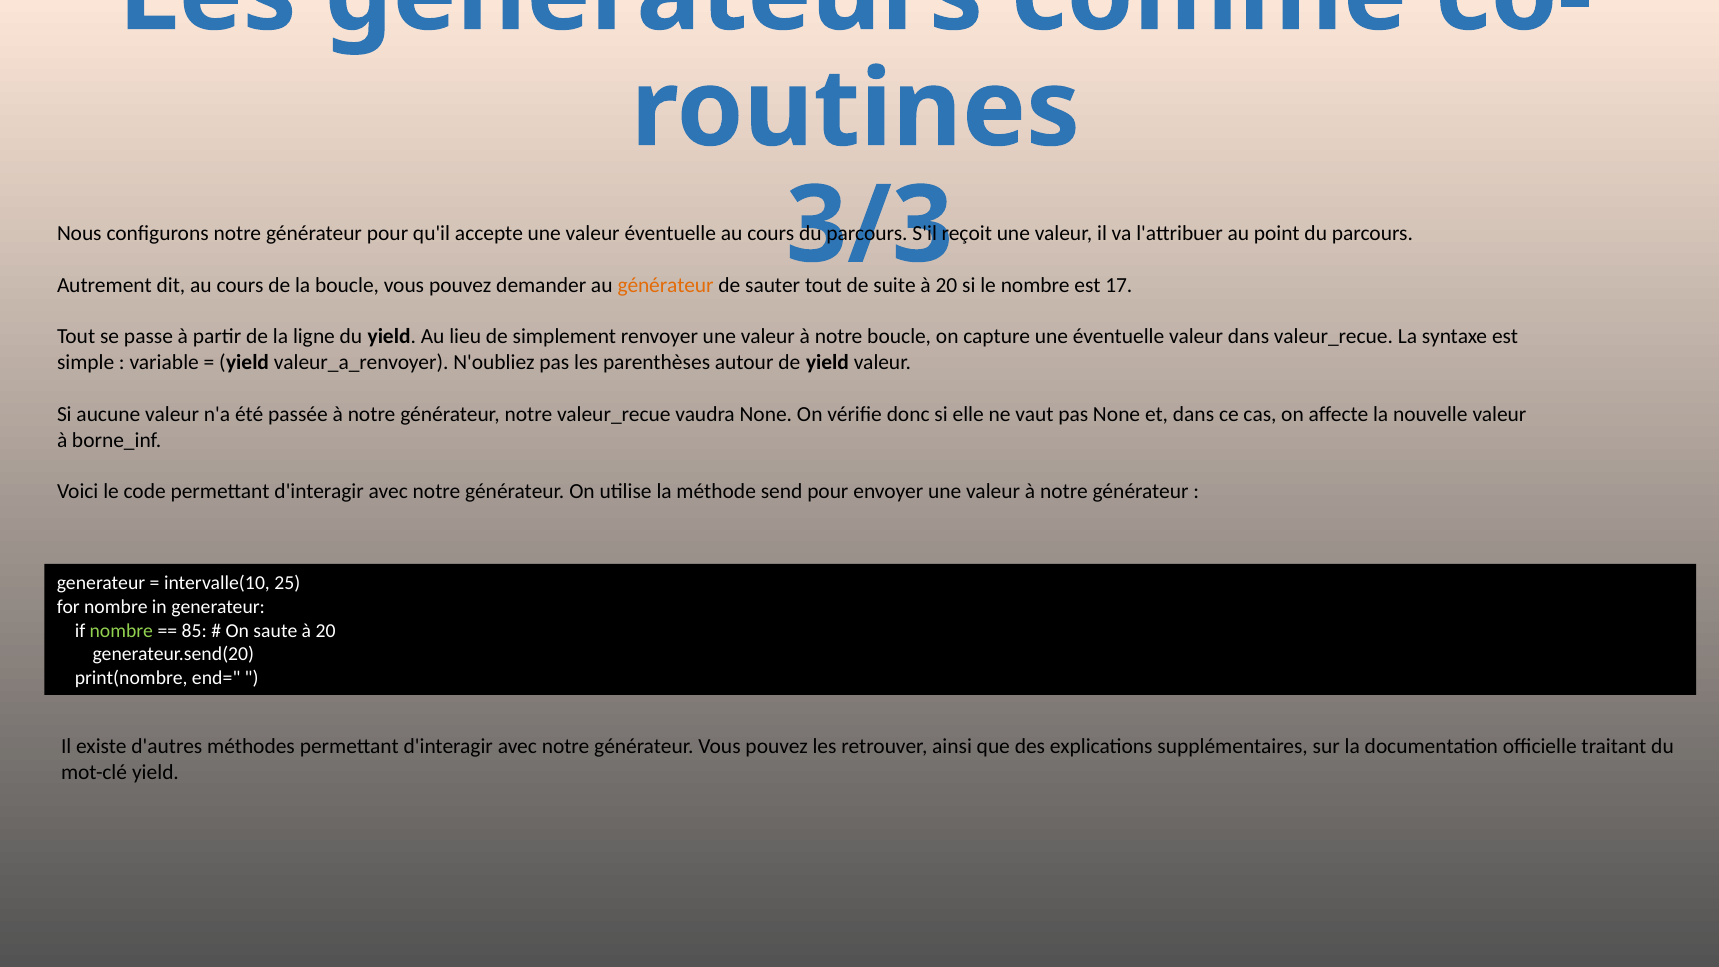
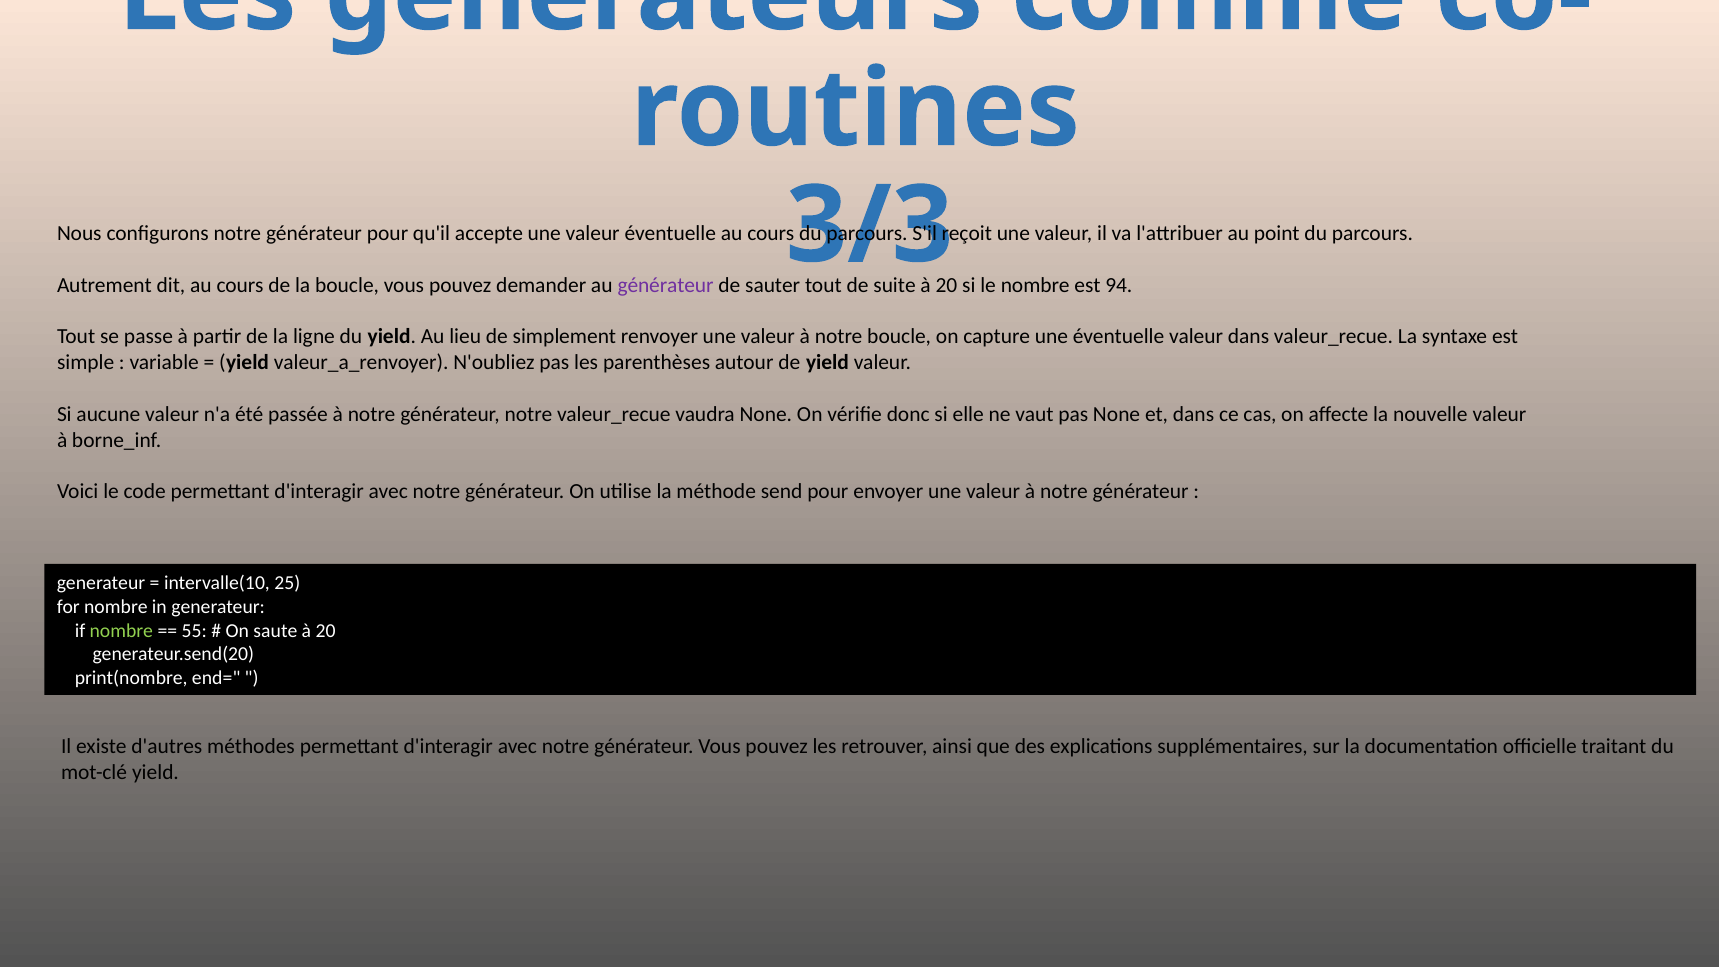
générateur at (666, 285) colour: orange -> purple
17: 17 -> 94
85: 85 -> 55
